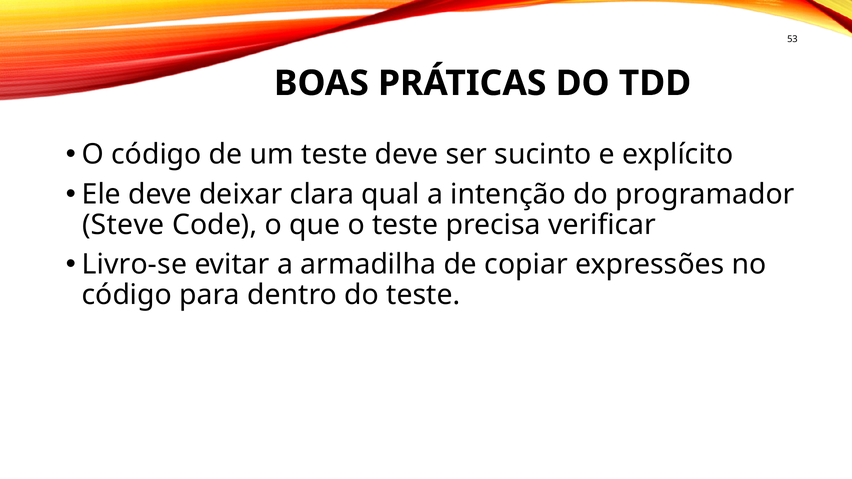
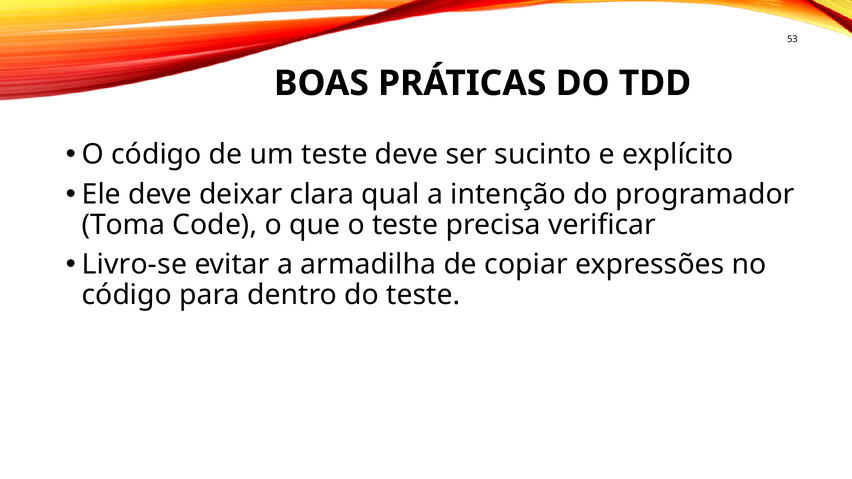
Steve: Steve -> Toma
